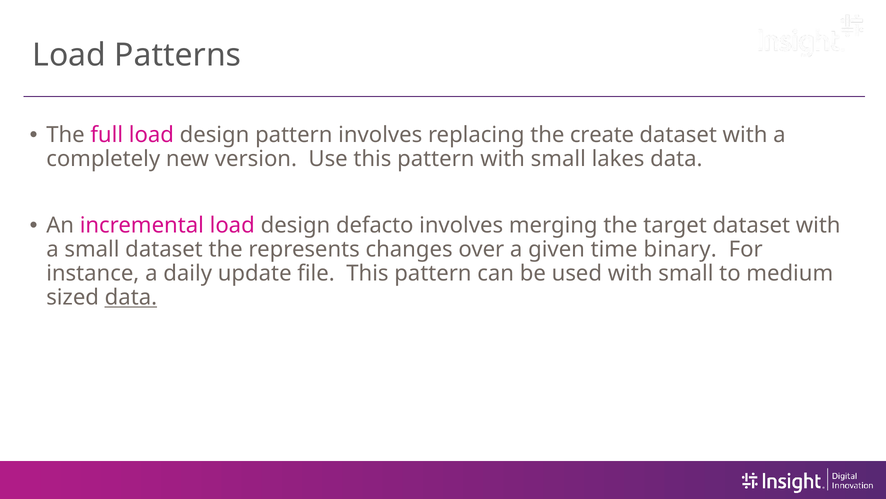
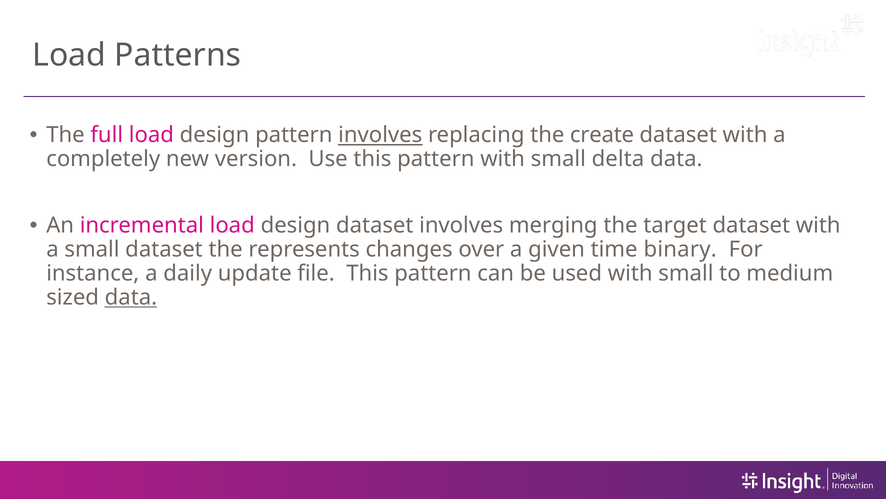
involves at (380, 135) underline: none -> present
lakes: lakes -> delta
design defacto: defacto -> dataset
